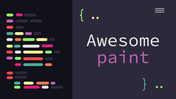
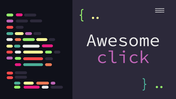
paint: paint -> click
